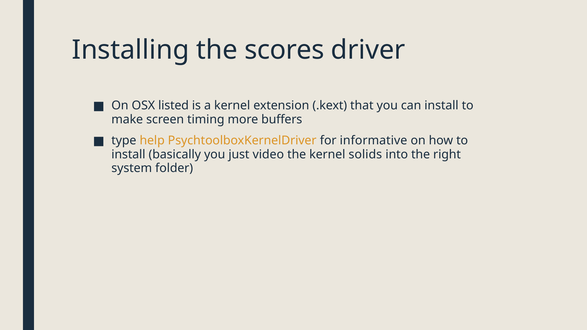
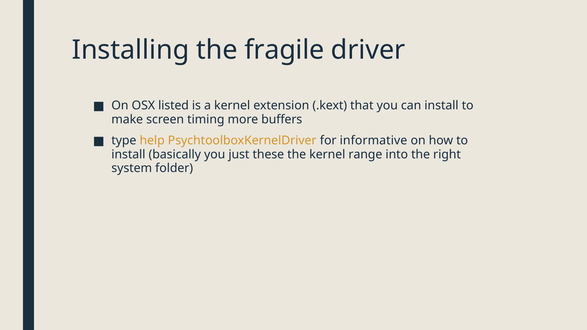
scores: scores -> fragile
video: video -> these
solids: solids -> range
